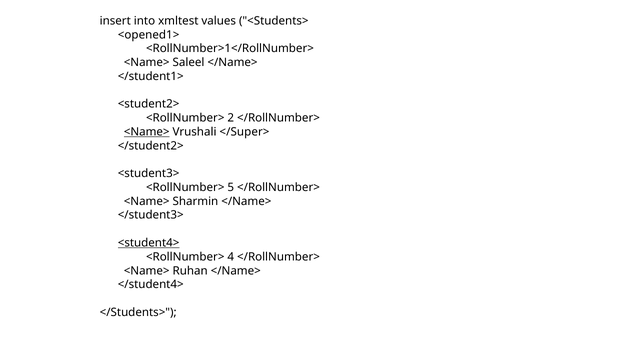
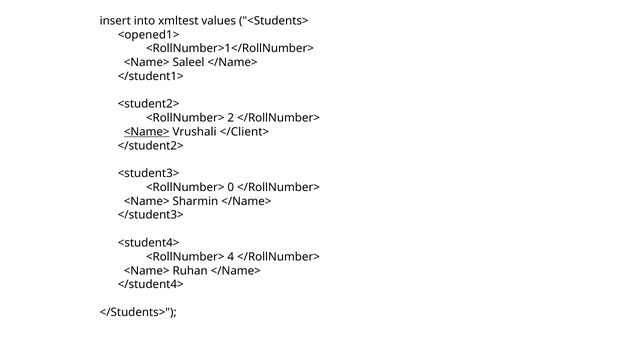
</Super>: </Super> -> </Client>
5: 5 -> 0
<student4> underline: present -> none
